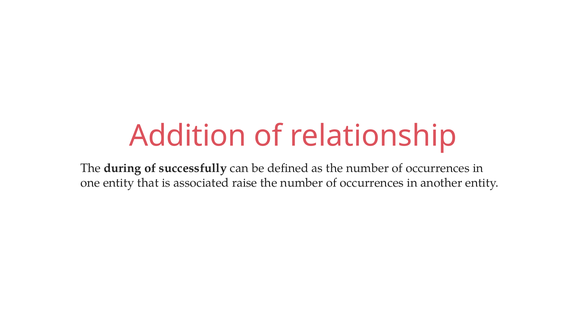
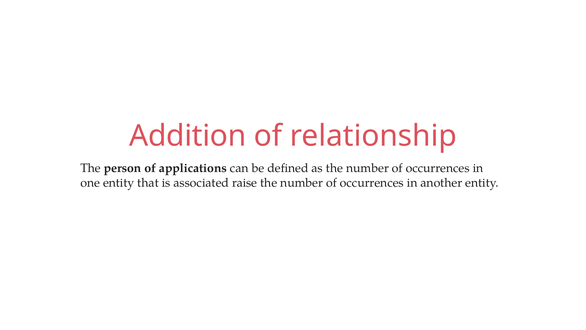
during: during -> person
successfully: successfully -> applications
